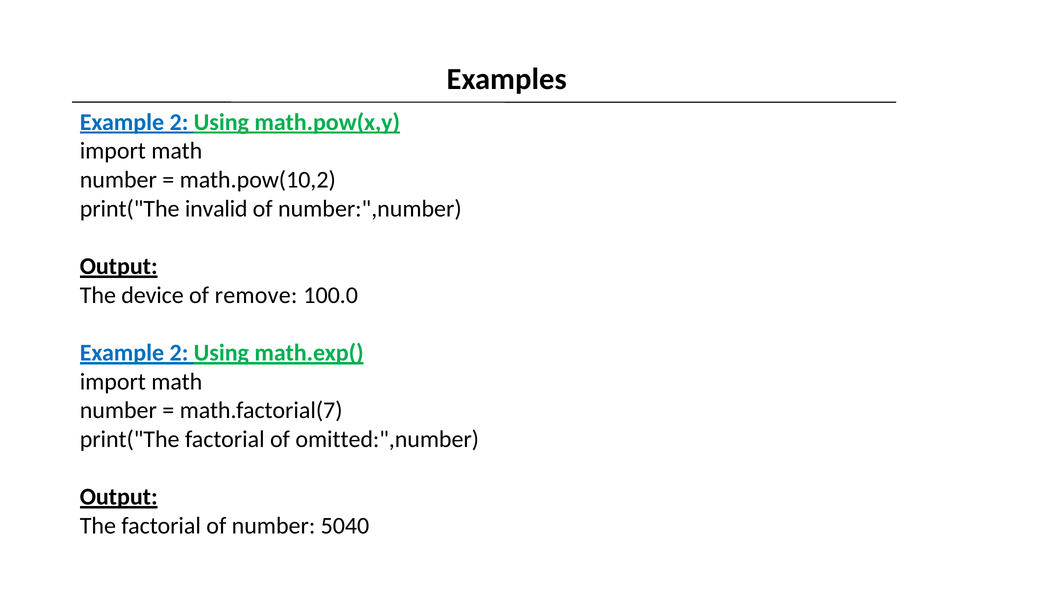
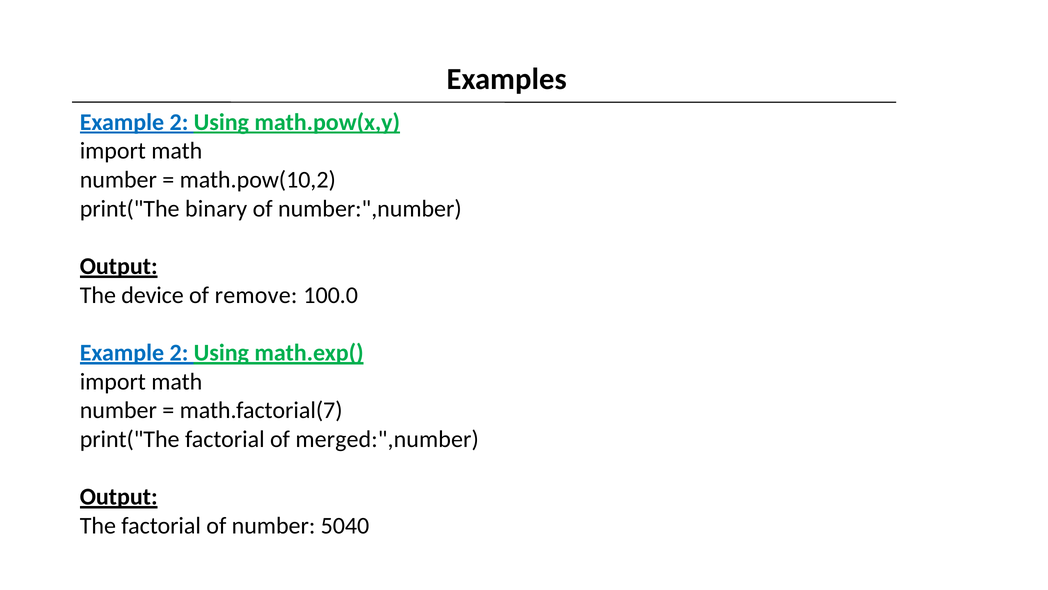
invalid: invalid -> binary
omitted:",number: omitted:",number -> merged:",number
